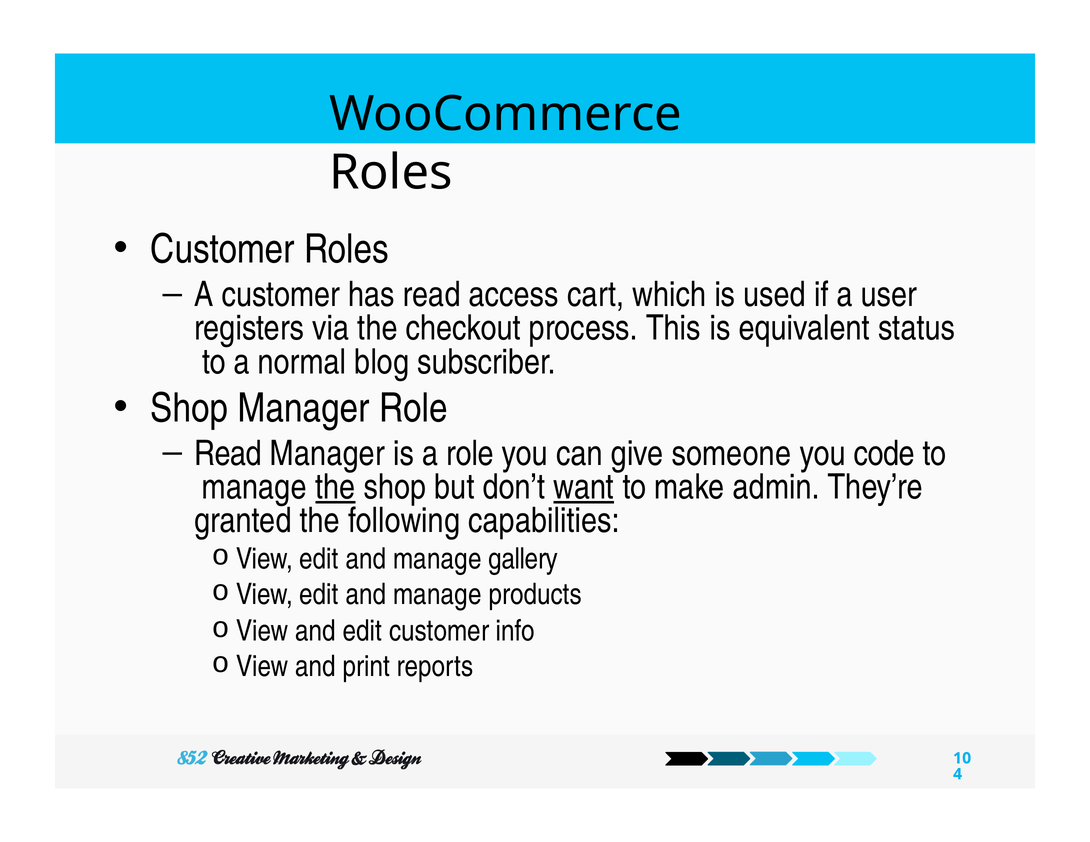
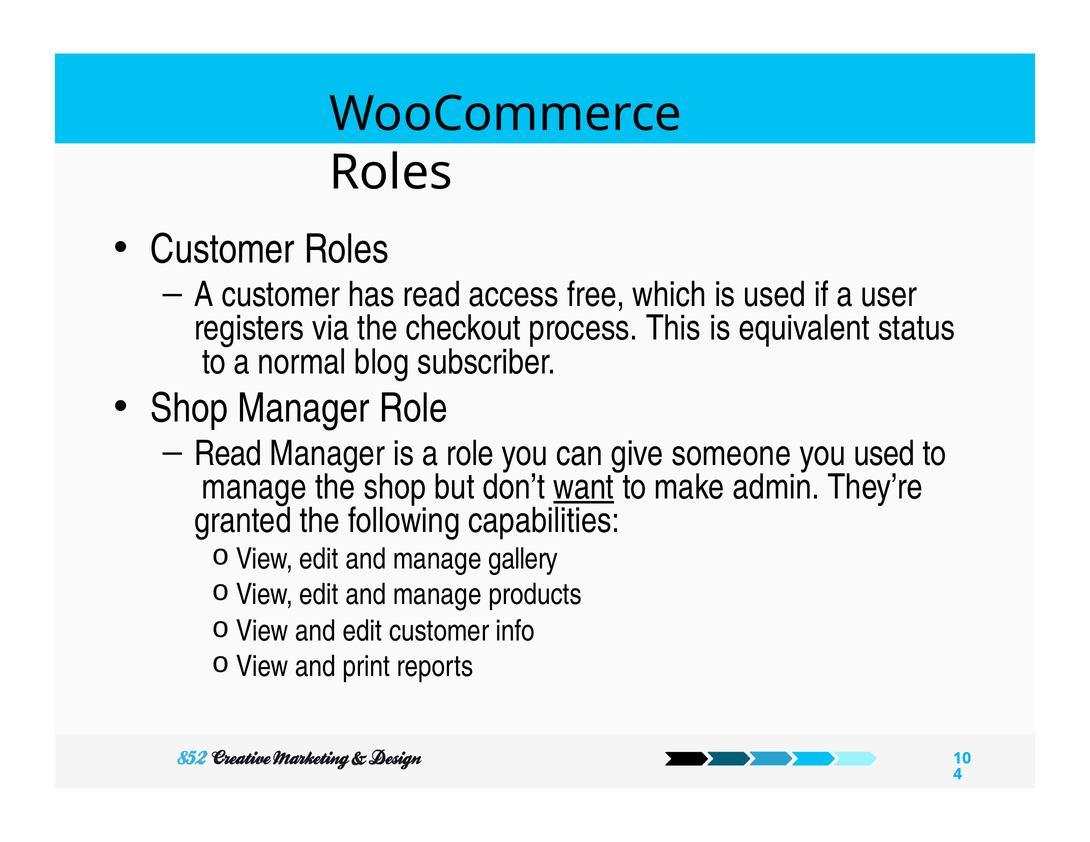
cart: cart -> free
you code: code -> used
the at (335, 487) underline: present -> none
